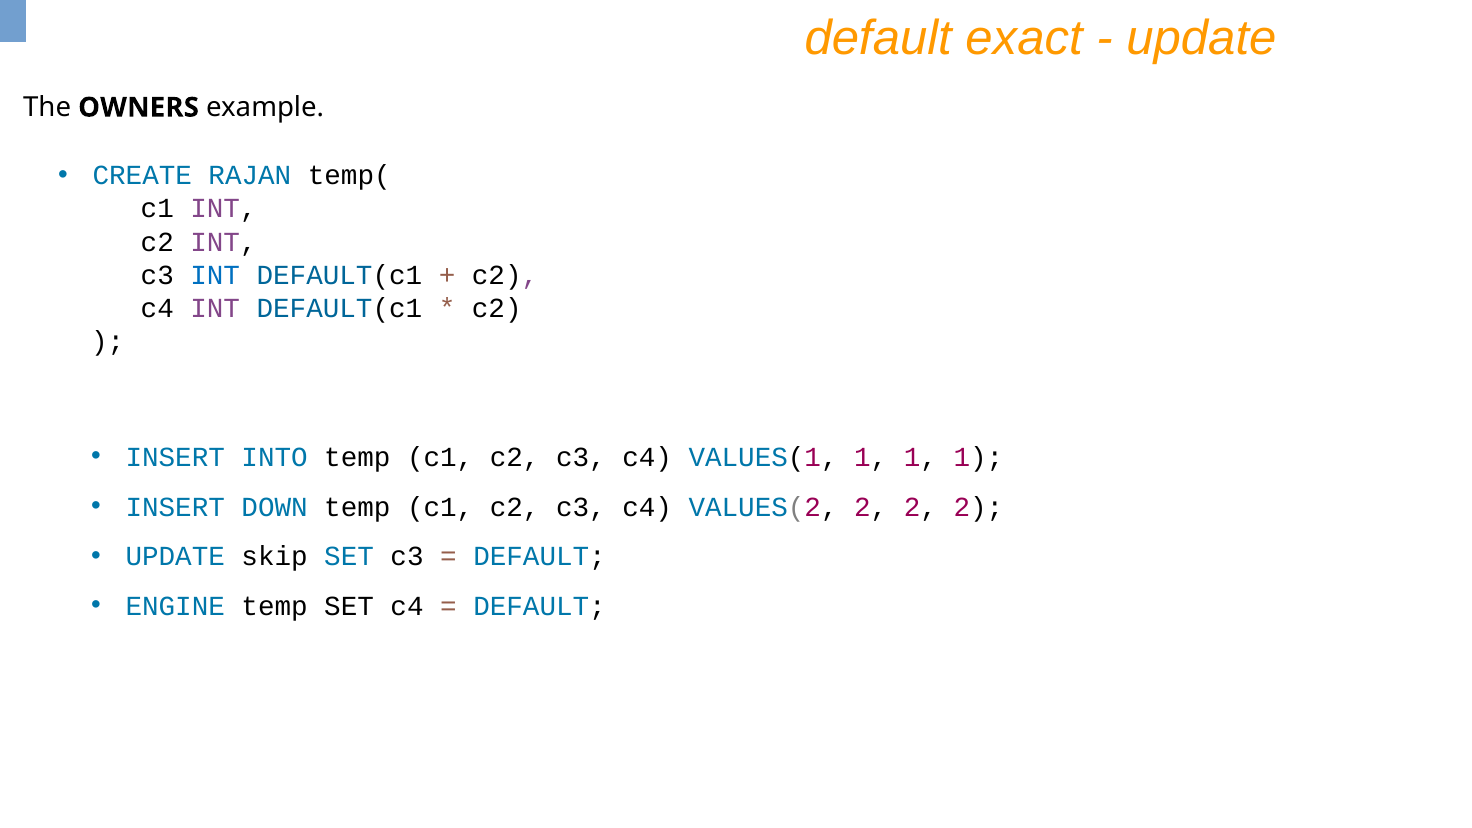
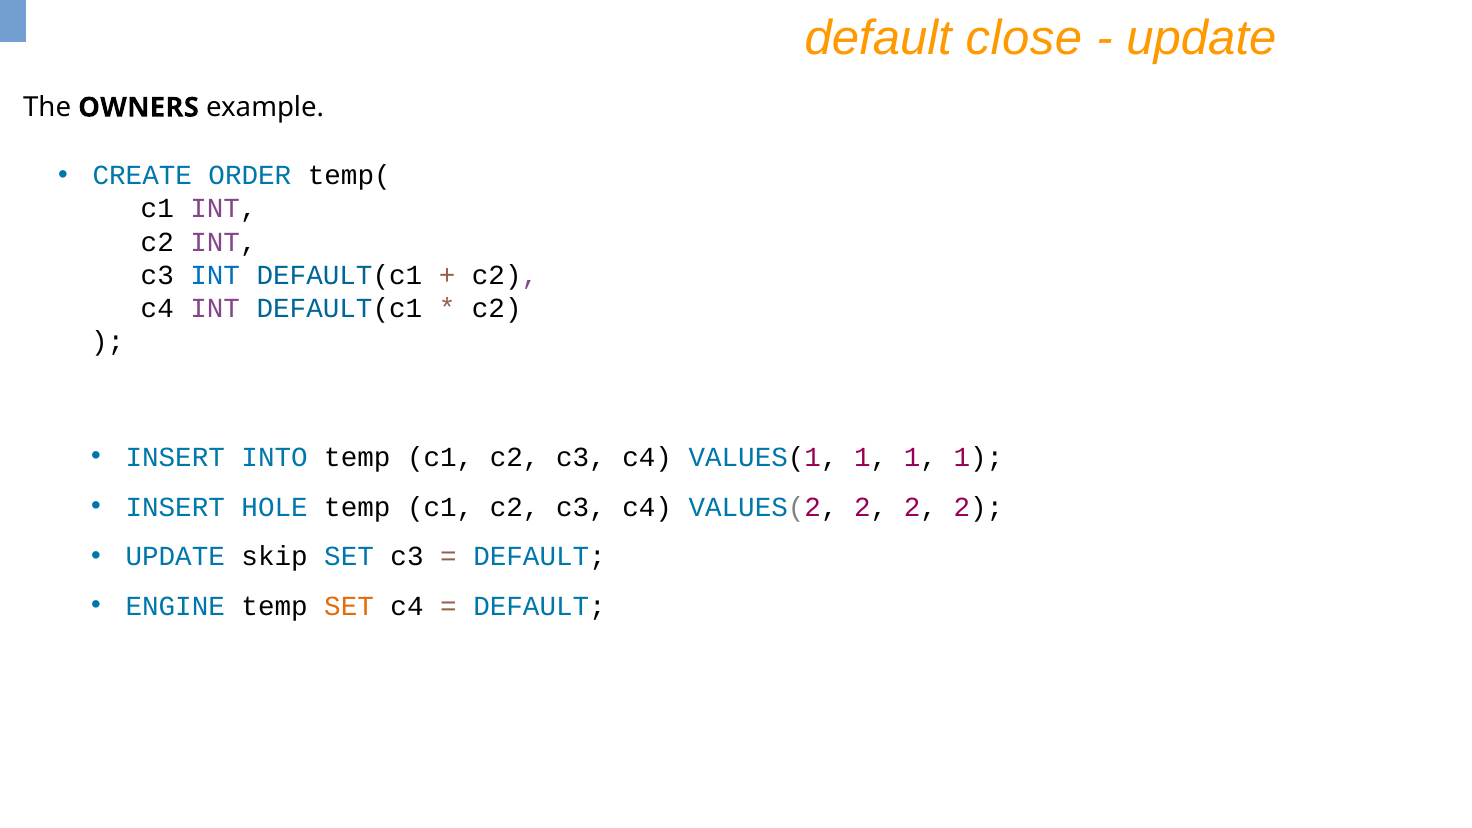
exact: exact -> close
RAJAN: RAJAN -> ORDER
DOWN: DOWN -> HOLE
SET at (349, 606) colour: black -> orange
